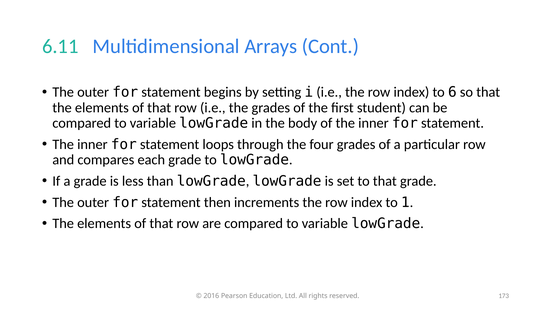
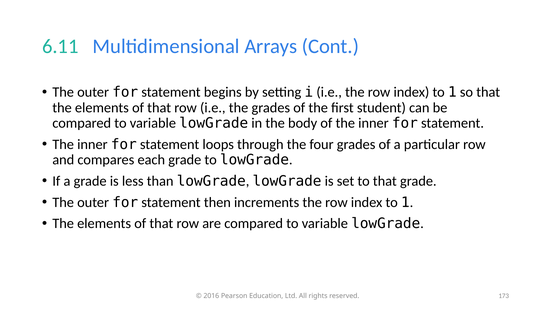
6 at (452, 92): 6 -> 1
